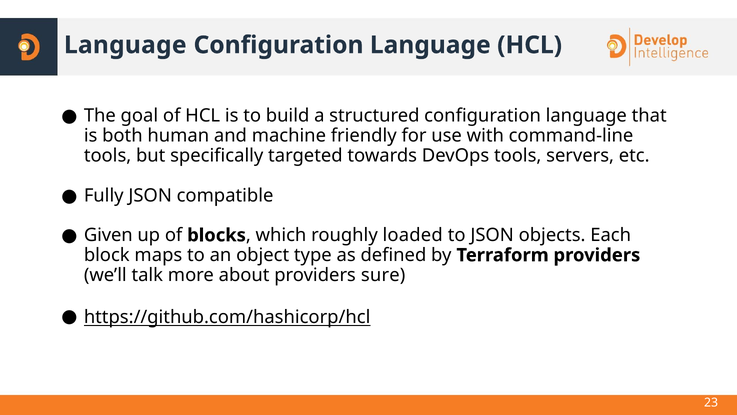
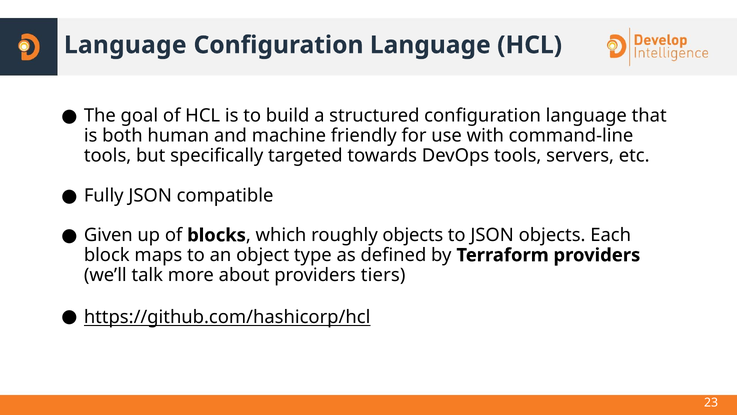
roughly loaded: loaded -> objects
sure: sure -> tiers
